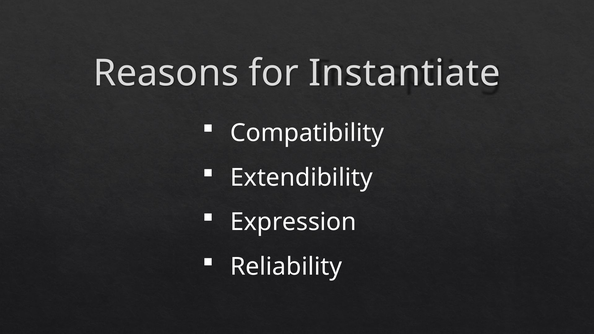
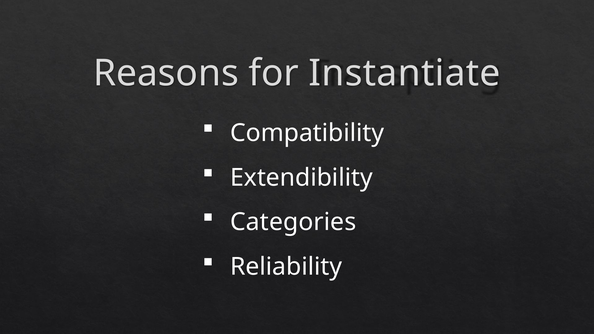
Expression: Expression -> Categories
